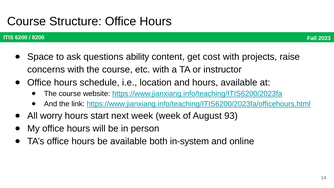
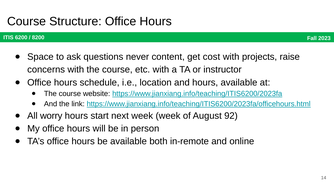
ability: ability -> never
93: 93 -> 92
in-system: in-system -> in-remote
